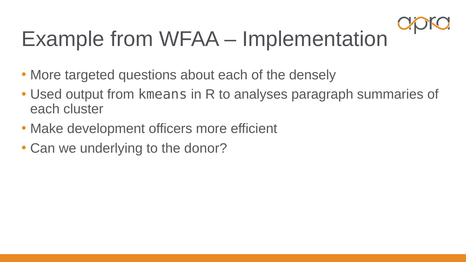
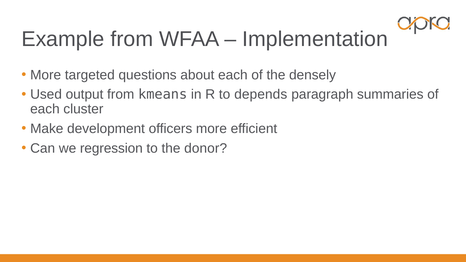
analyses: analyses -> depends
underlying: underlying -> regression
